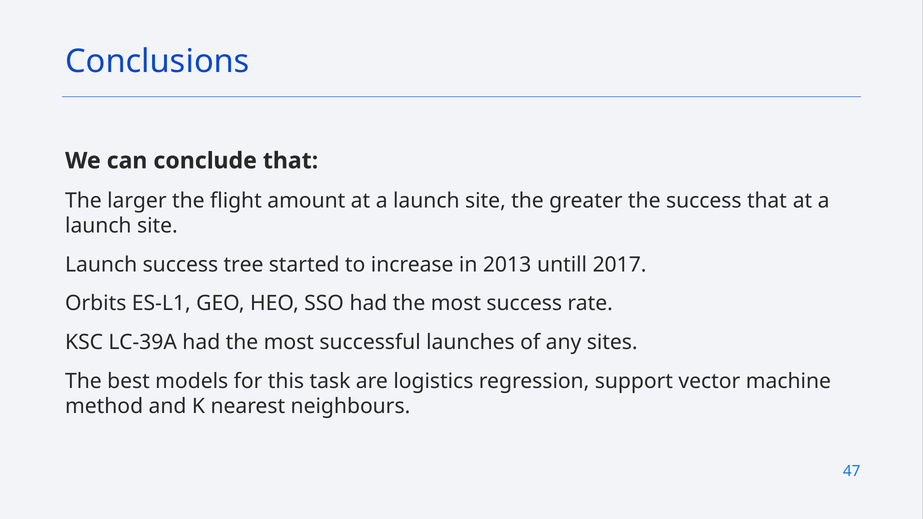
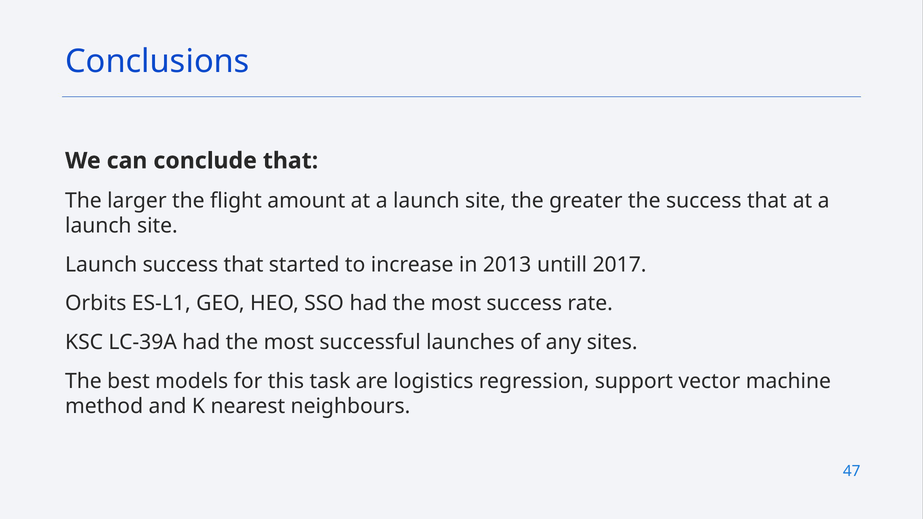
Launch success tree: tree -> that
